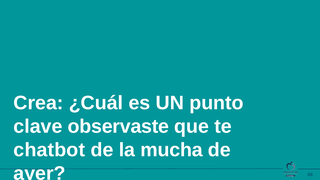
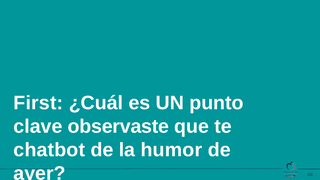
Crea: Crea -> First
mucha: mucha -> humor
